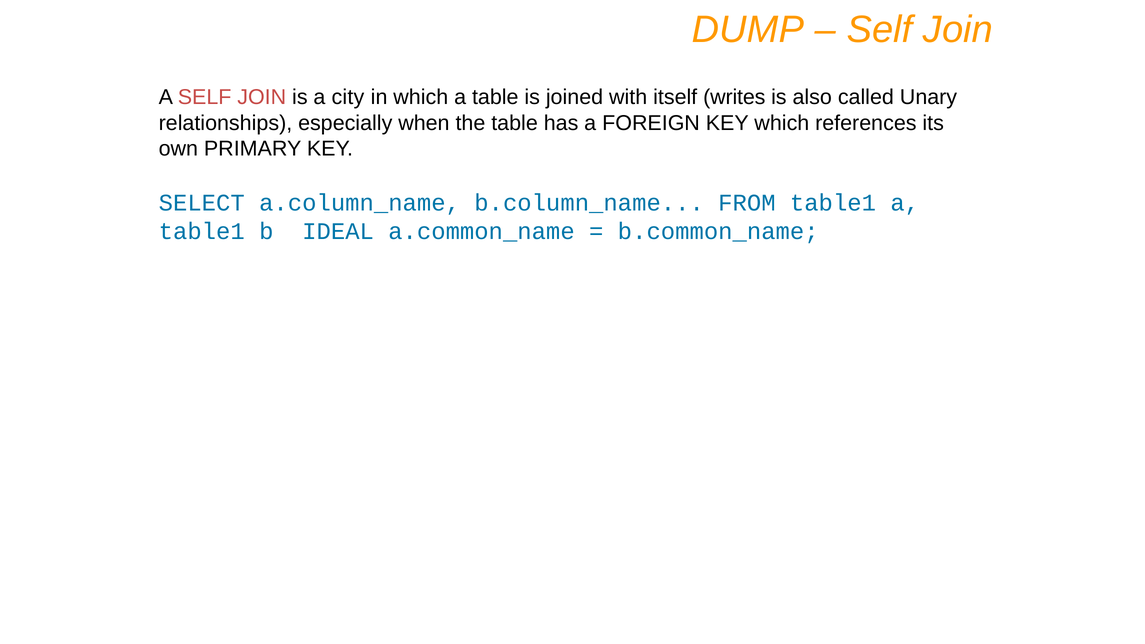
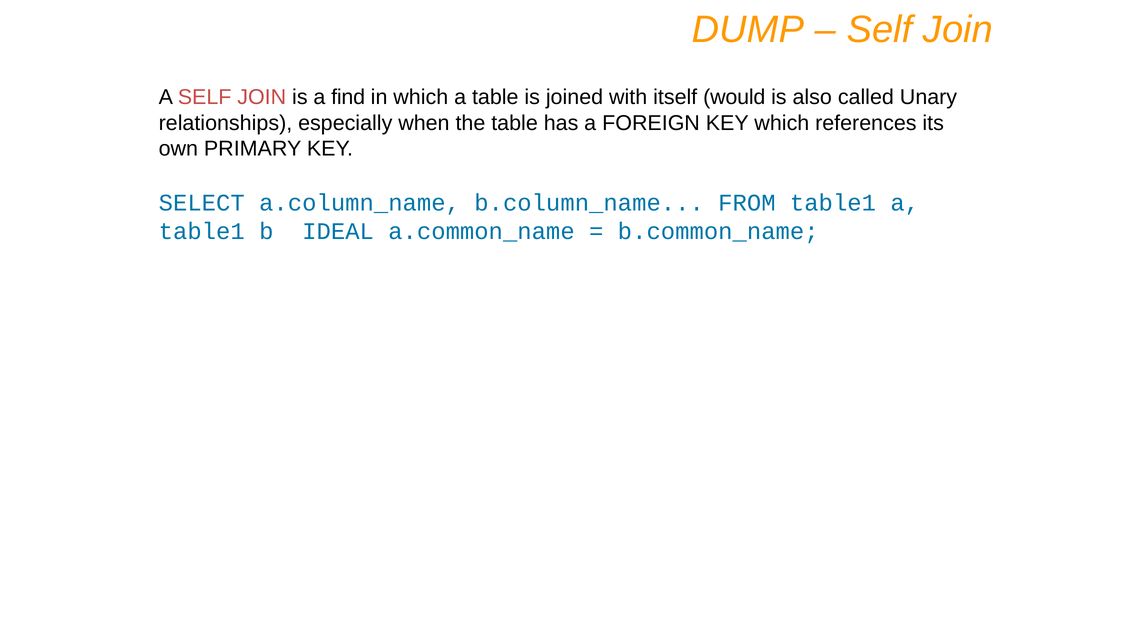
city: city -> find
writes: writes -> would
